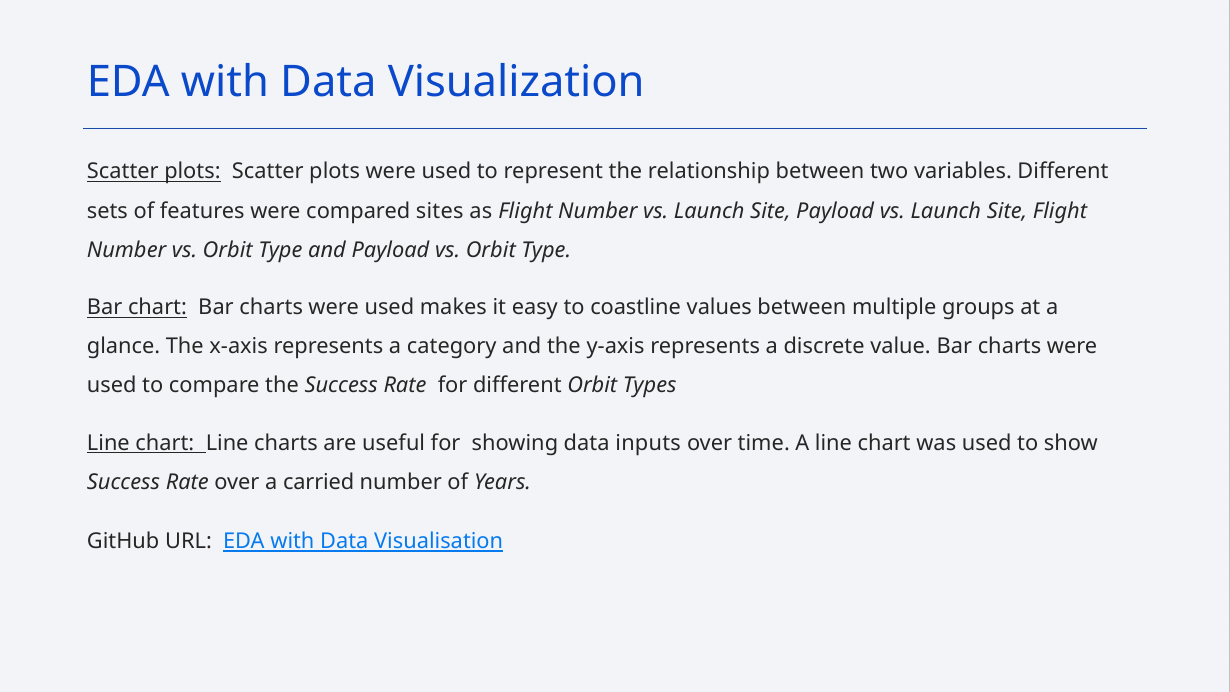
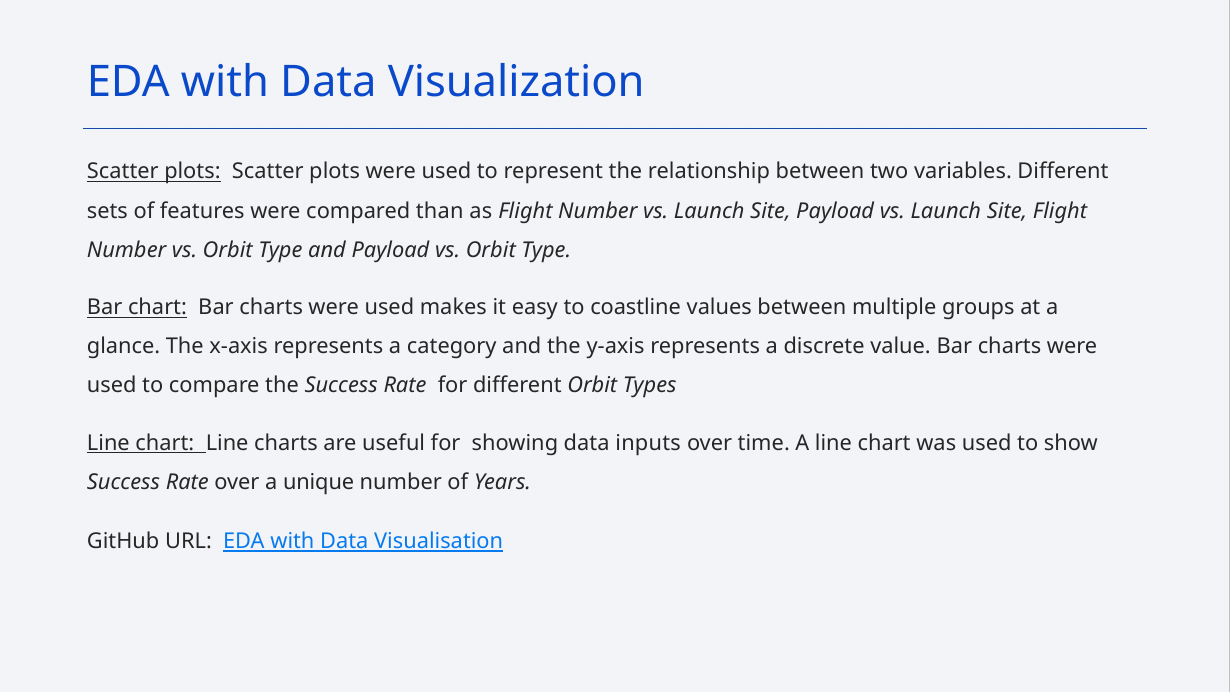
sites: sites -> than
carried: carried -> unique
